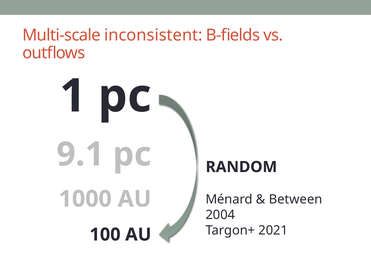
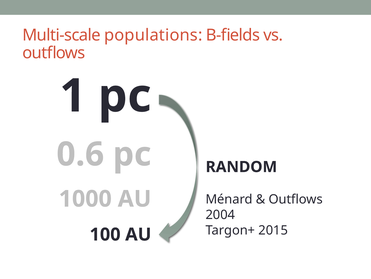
inconsistent: inconsistent -> populations
9.1: 9.1 -> 0.6
Between at (296, 199): Between -> Outflows
2021: 2021 -> 2015
